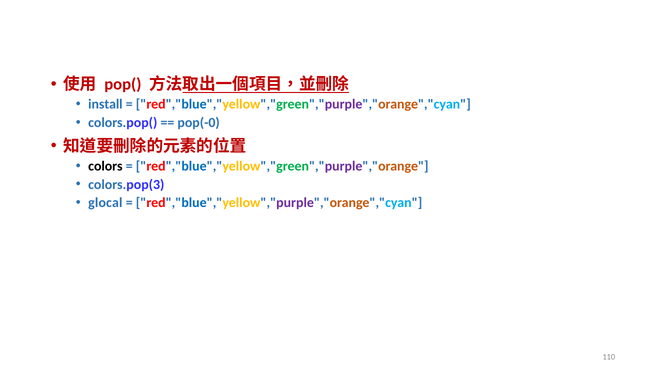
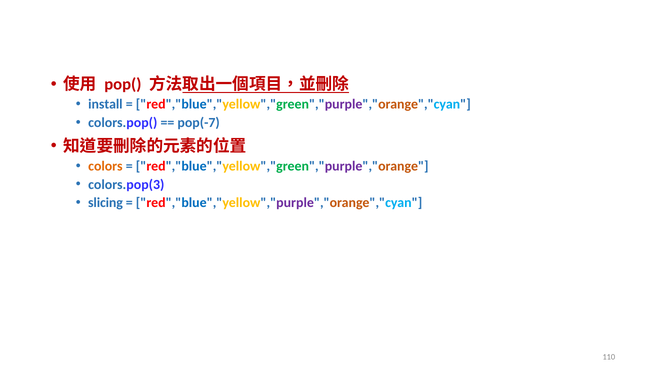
pop(-0: pop(-0 -> pop(-7
colors colour: black -> orange
glocal: glocal -> slicing
